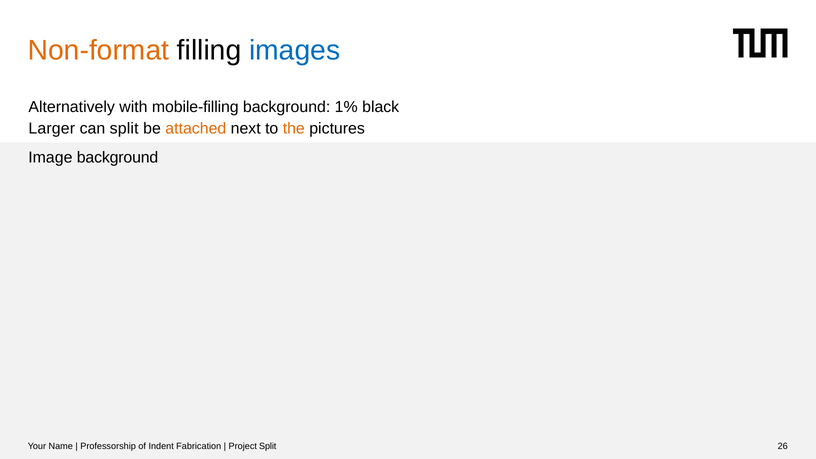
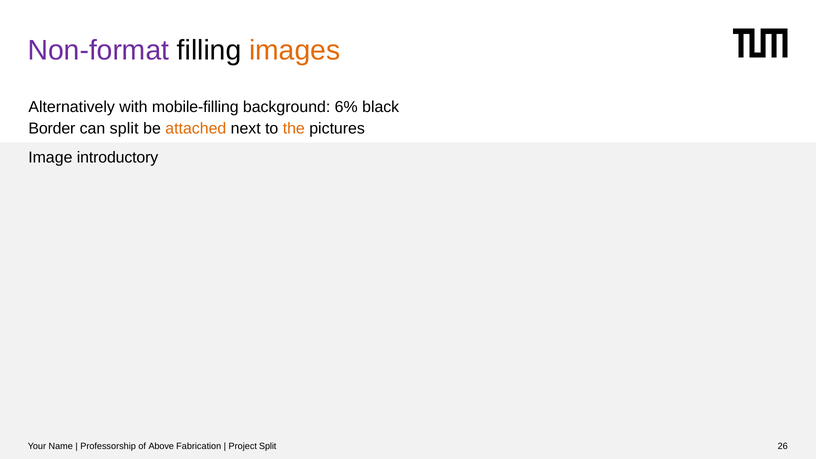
Non-format colour: orange -> purple
images colour: blue -> orange
1%: 1% -> 6%
Larger: Larger -> Border
Image background: background -> introductory
Indent: Indent -> Above
